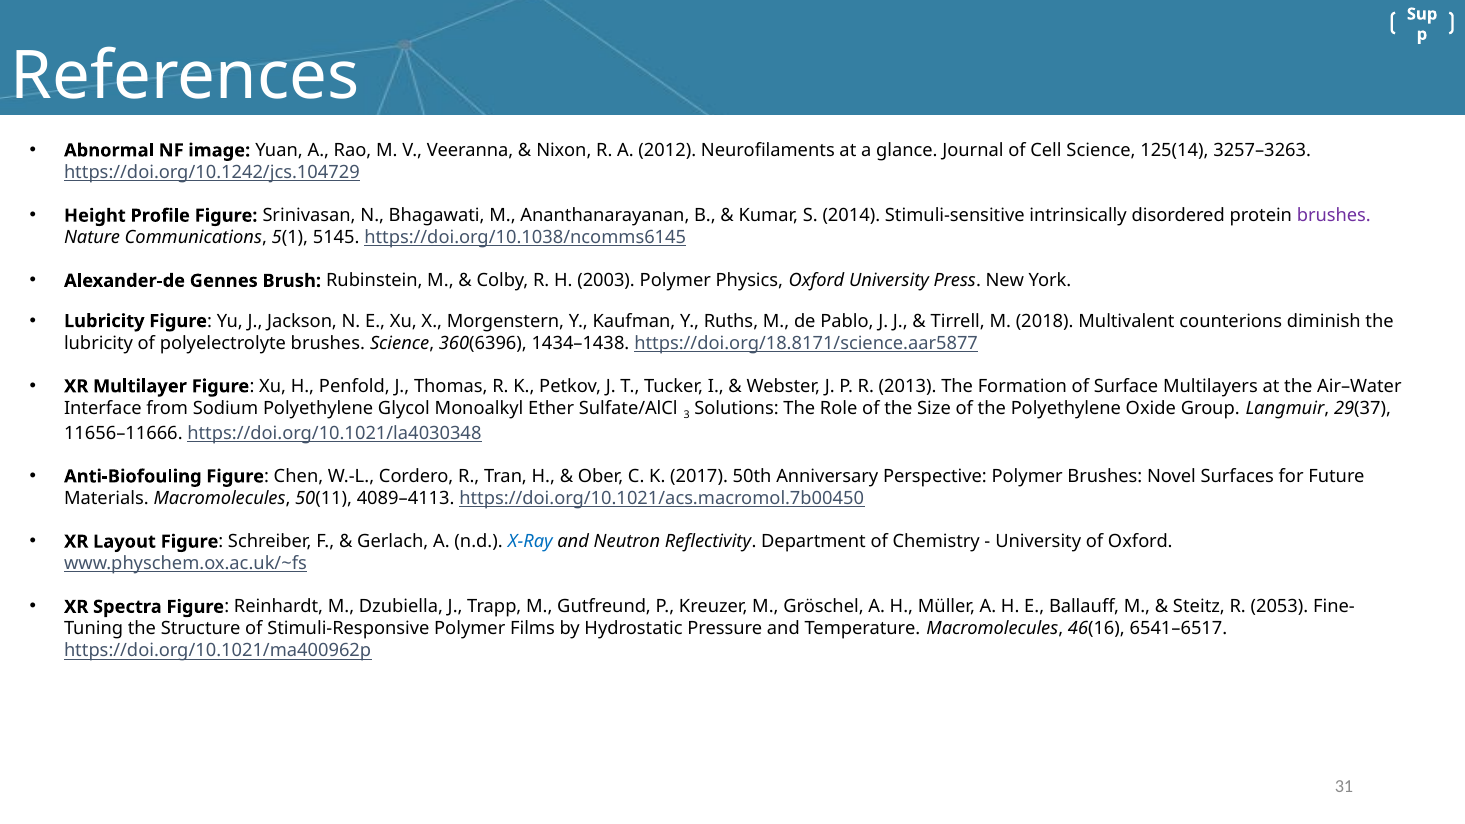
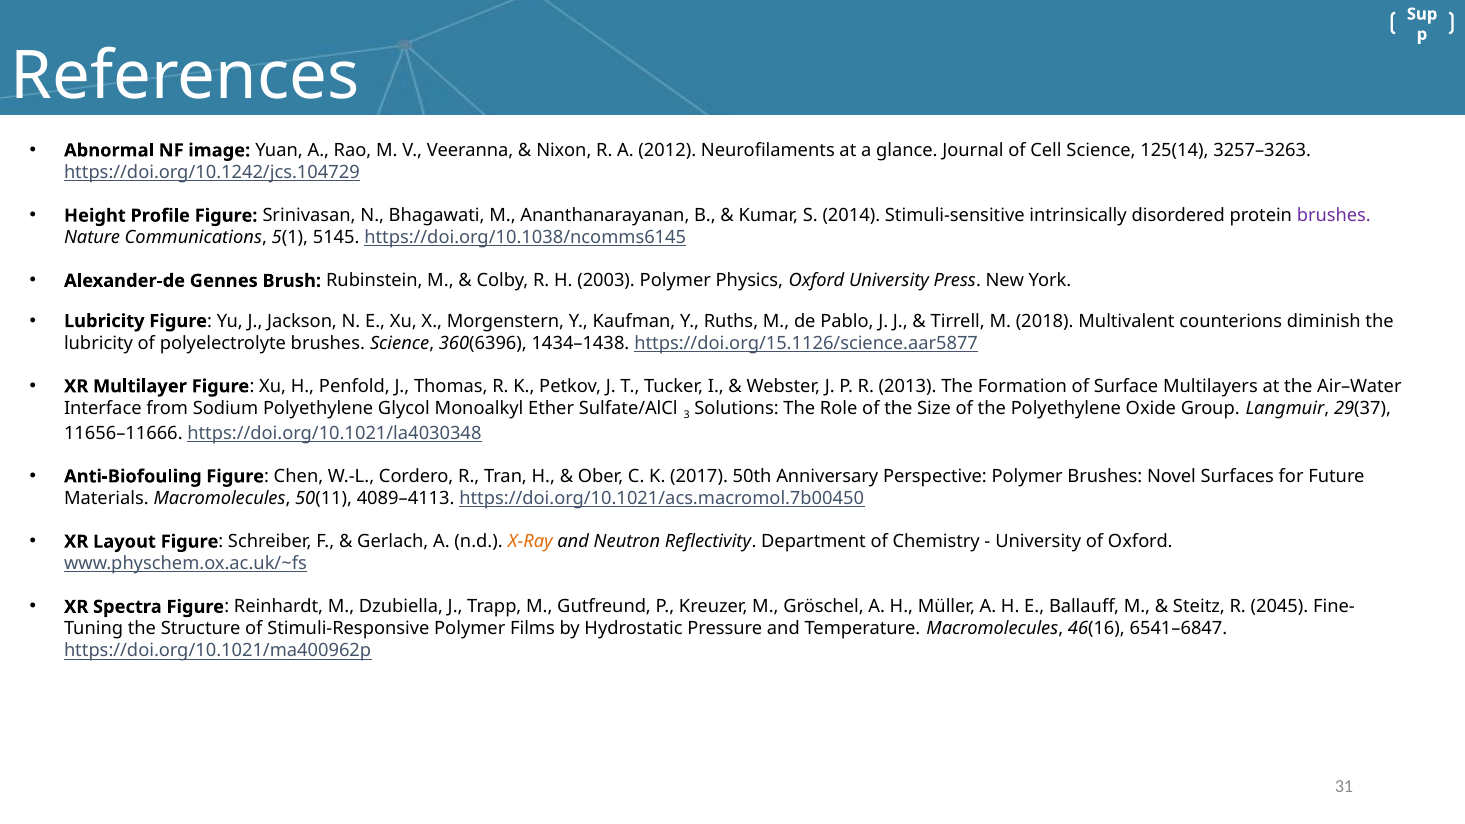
https://doi.org/18.8171/science.aar5877: https://doi.org/18.8171/science.aar5877 -> https://doi.org/15.1126/science.aar5877
X-Ray colour: blue -> orange
2053: 2053 -> 2045
6541–6517: 6541–6517 -> 6541–6847
